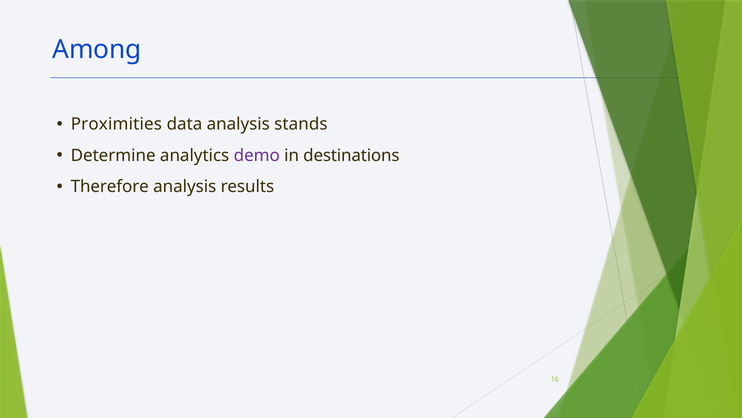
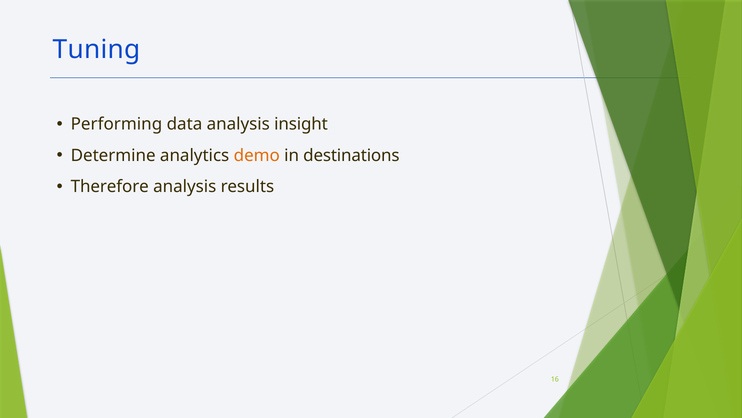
Among: Among -> Tuning
Proximities: Proximities -> Performing
stands: stands -> insight
demo colour: purple -> orange
